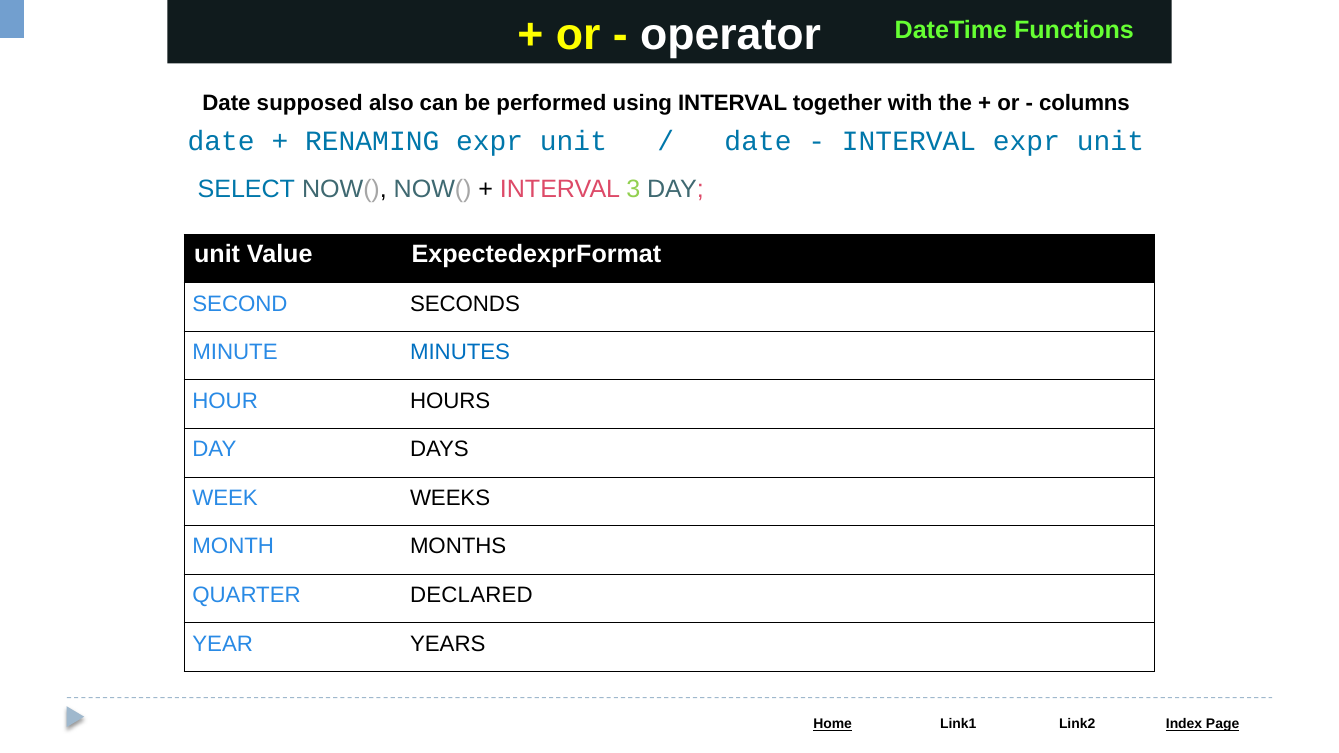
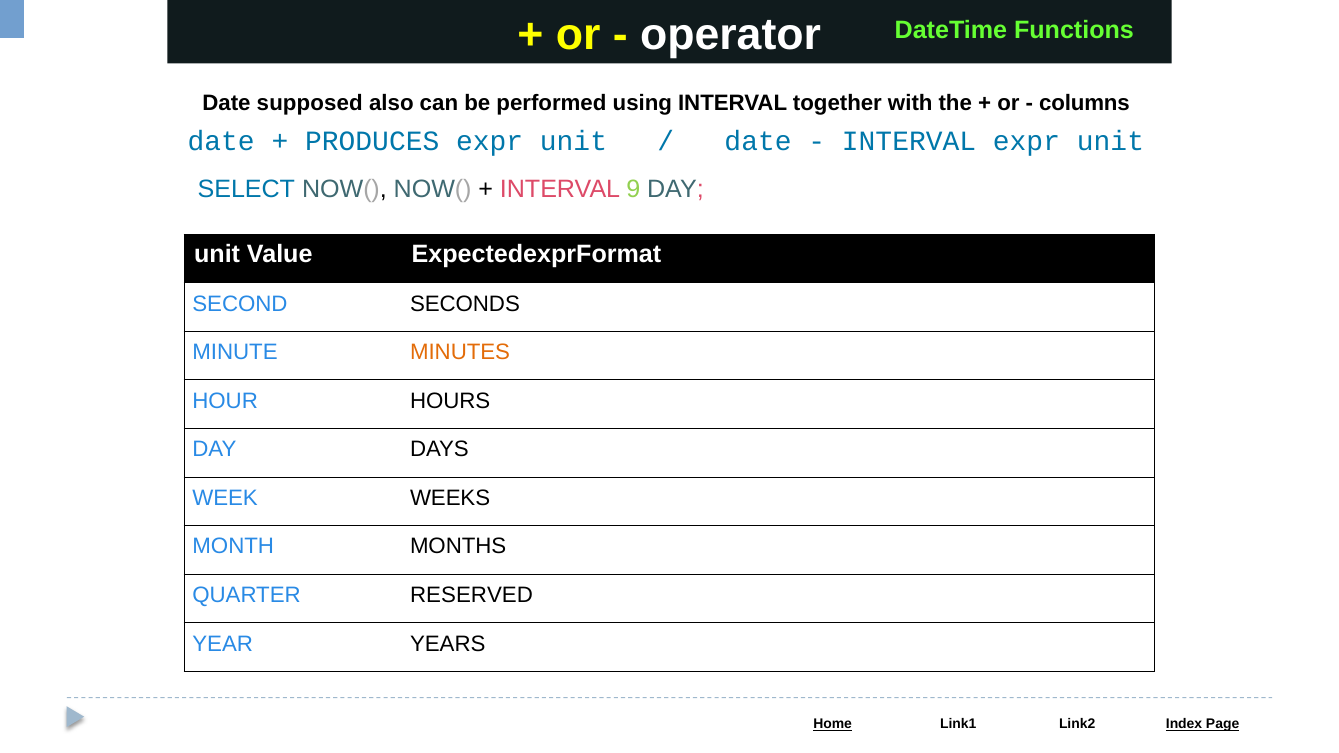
RENAMING: RENAMING -> PRODUCES
3: 3 -> 9
MINUTES colour: blue -> orange
DECLARED: DECLARED -> RESERVED
